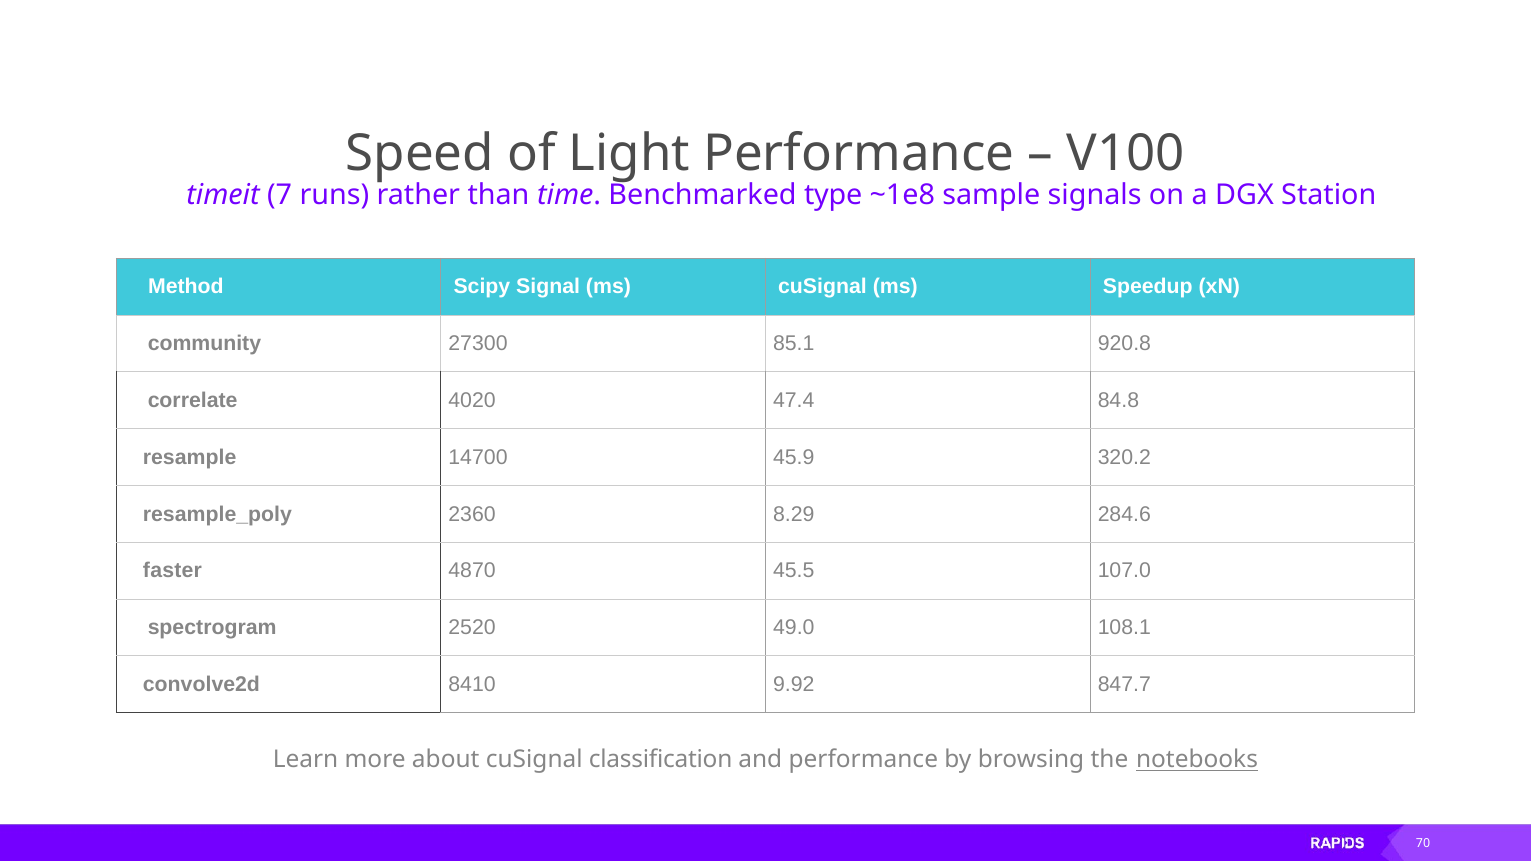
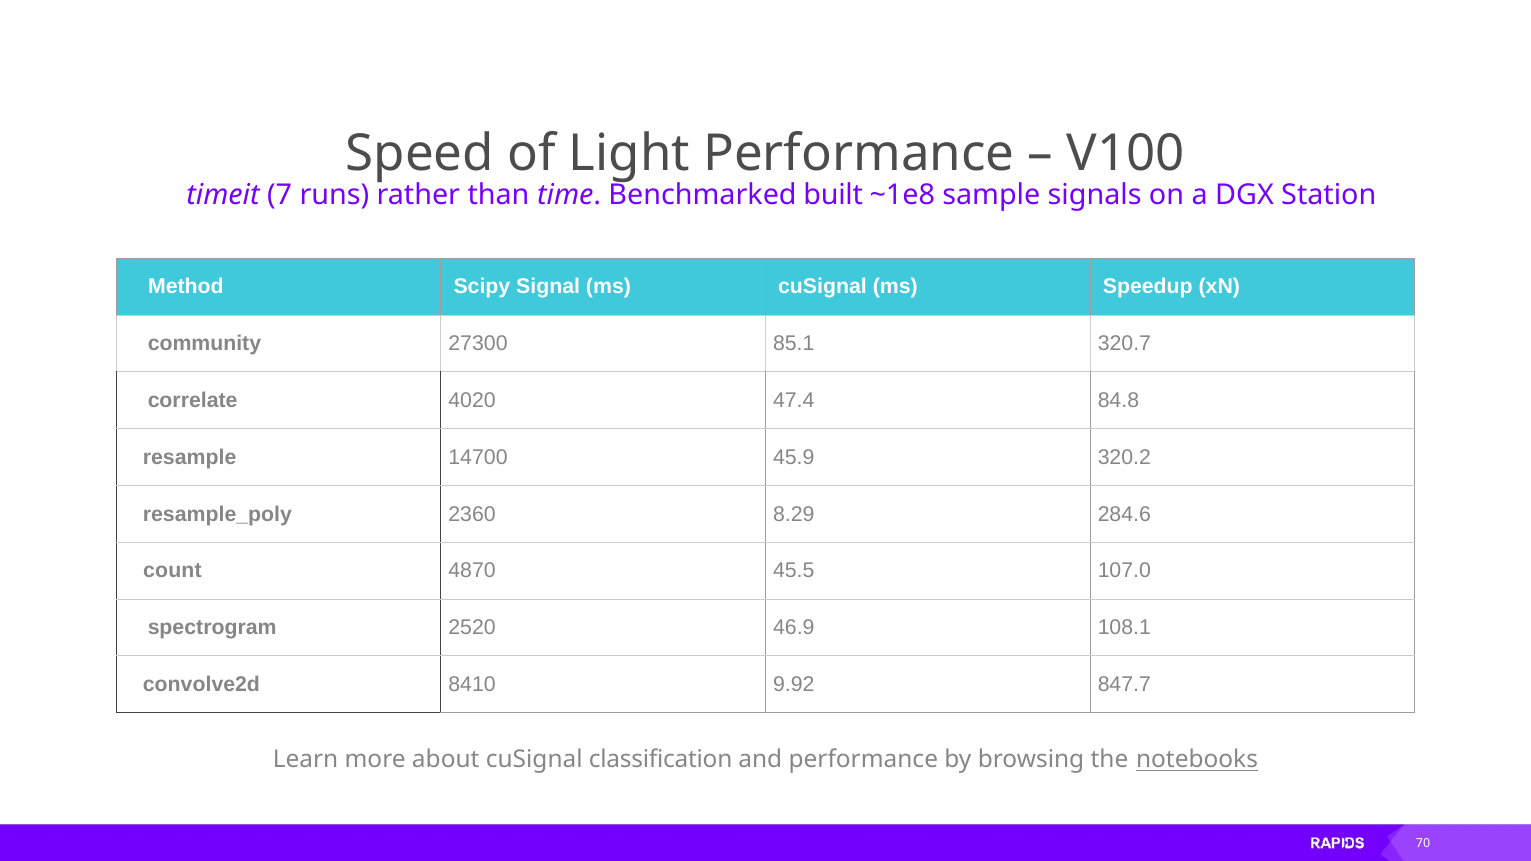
type: type -> built
920.8: 920.8 -> 320.7
faster: faster -> count
49.0: 49.0 -> 46.9
